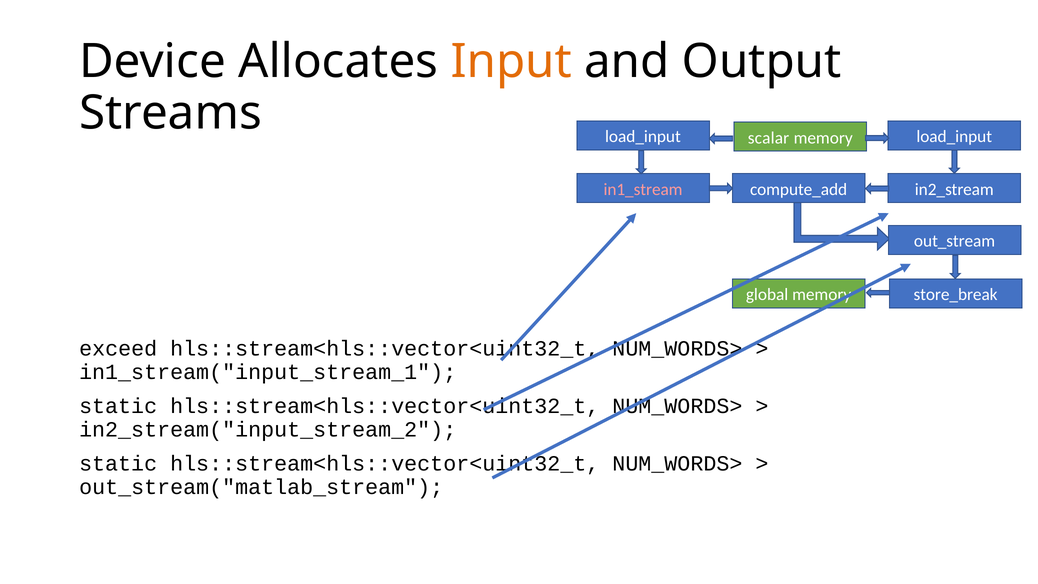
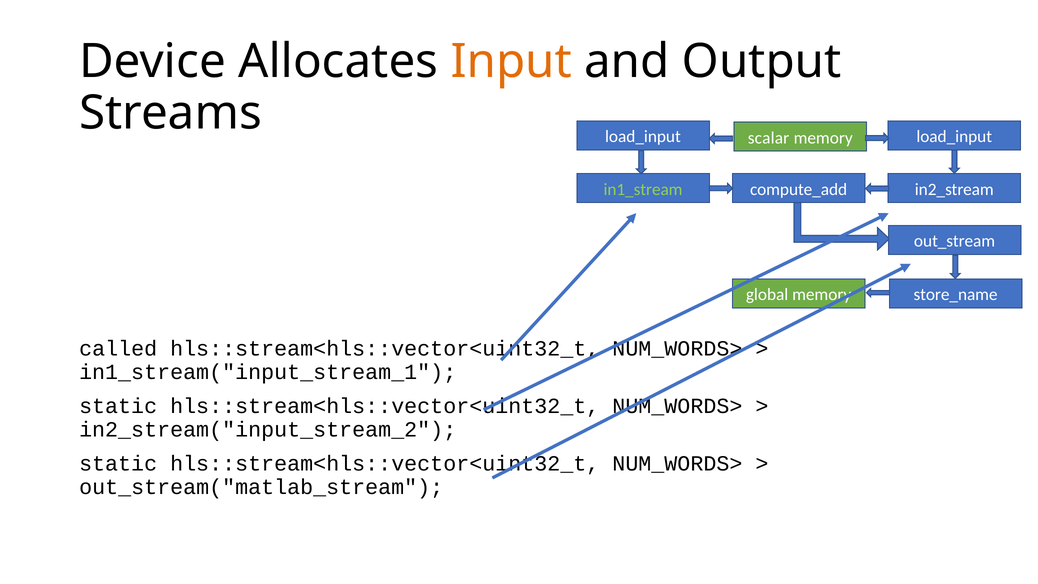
in1_stream colour: pink -> light green
store_break: store_break -> store_name
exceed: exceed -> called
